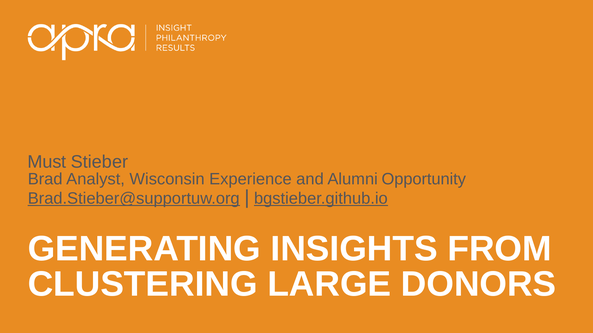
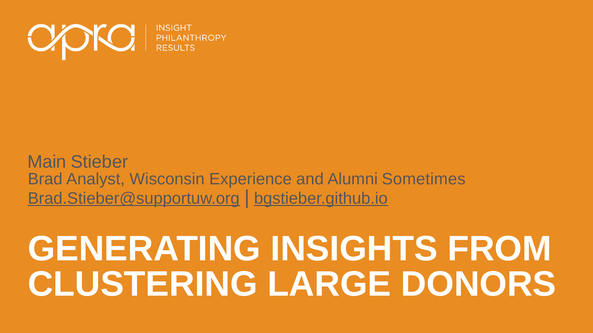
Must: Must -> Main
Opportunity: Opportunity -> Sometimes
